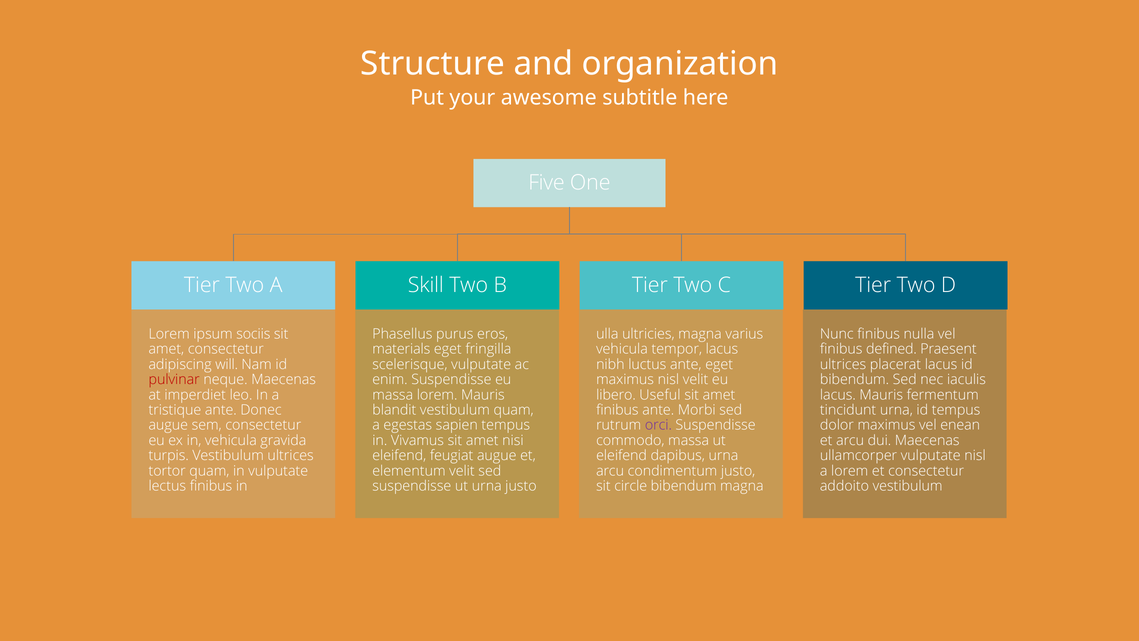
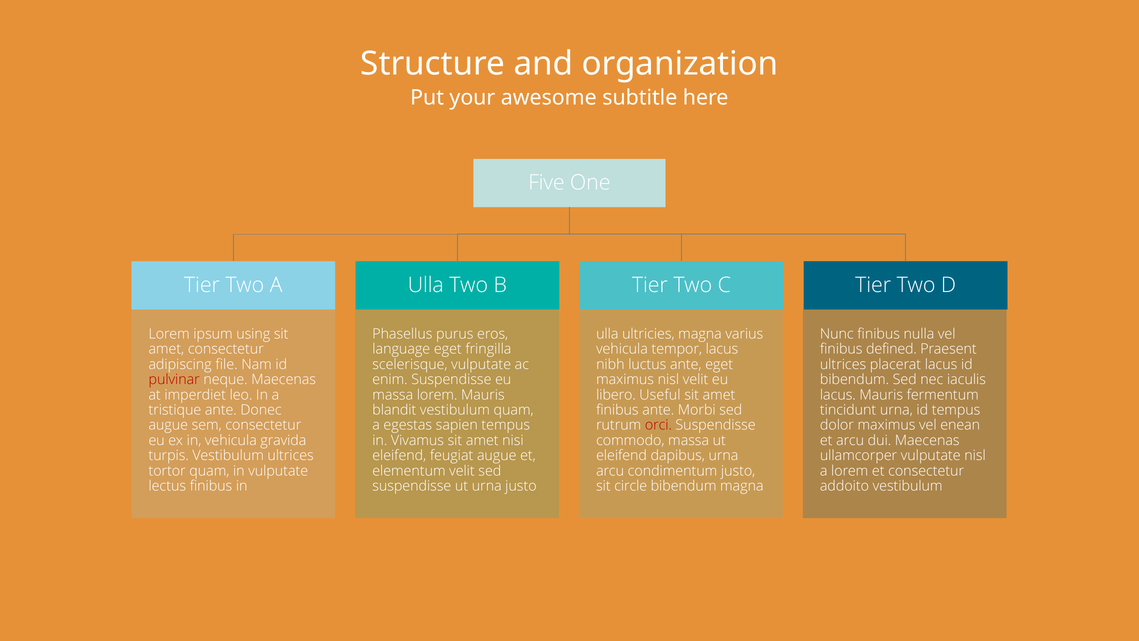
A Skill: Skill -> Ulla
sociis: sociis -> using
materials: materials -> language
will: will -> file
orci colour: purple -> red
